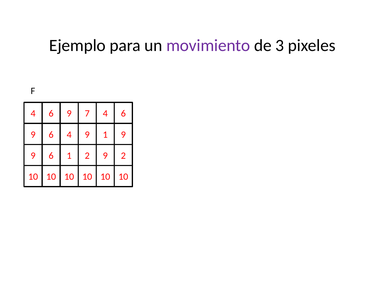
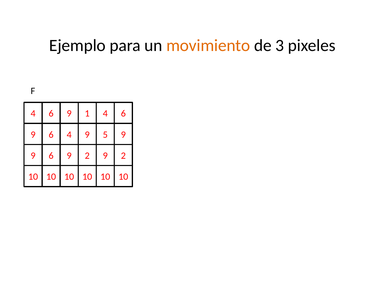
movimiento colour: purple -> orange
7: 7 -> 1
9 1: 1 -> 5
1 at (69, 156): 1 -> 9
